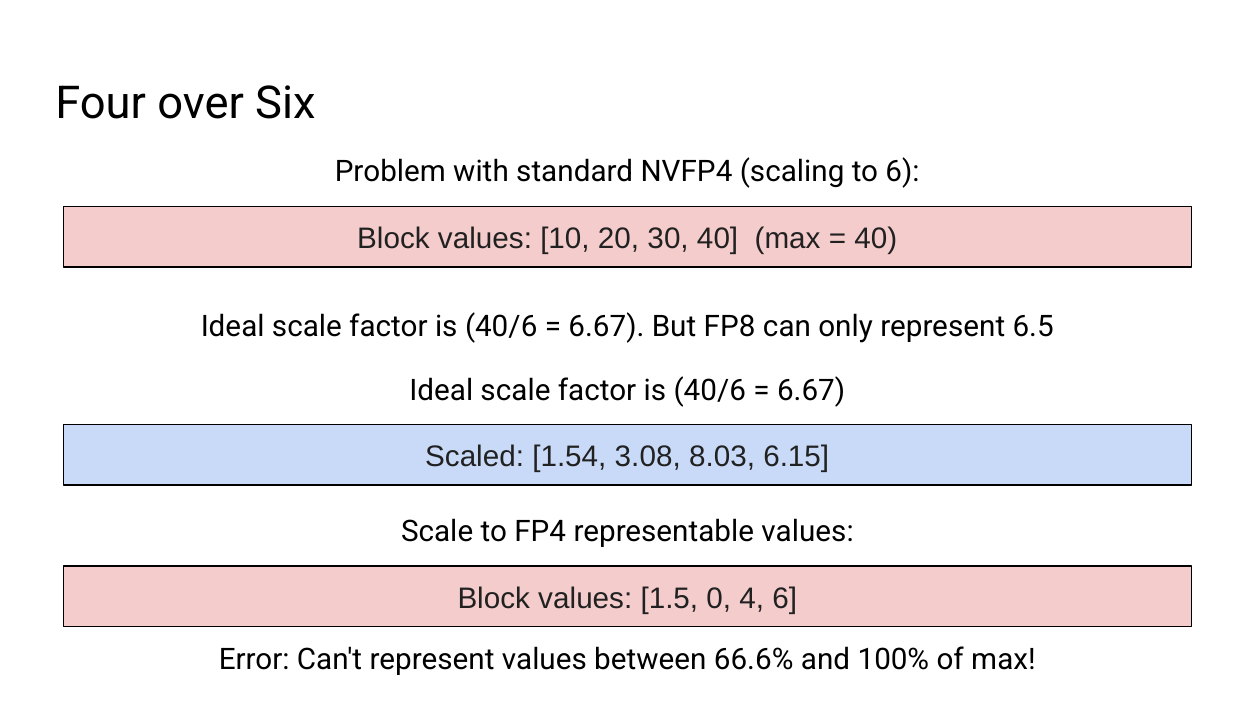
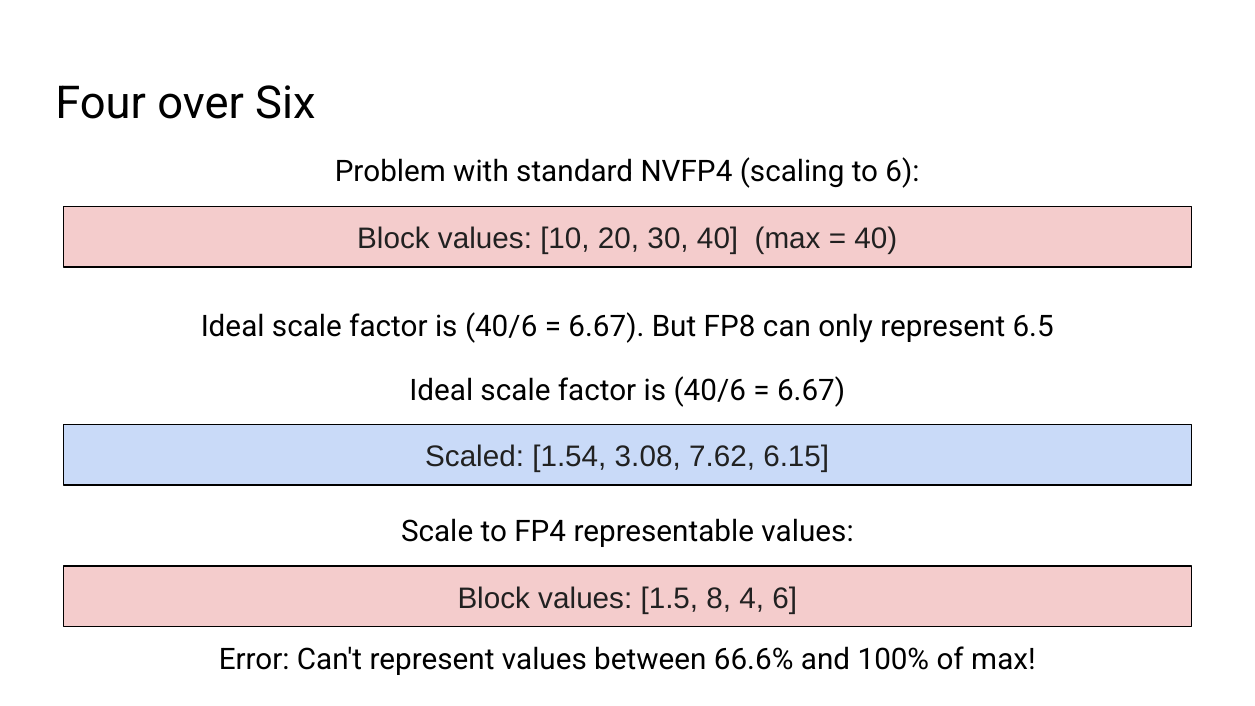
8.03: 8.03 -> 7.62
0: 0 -> 8
